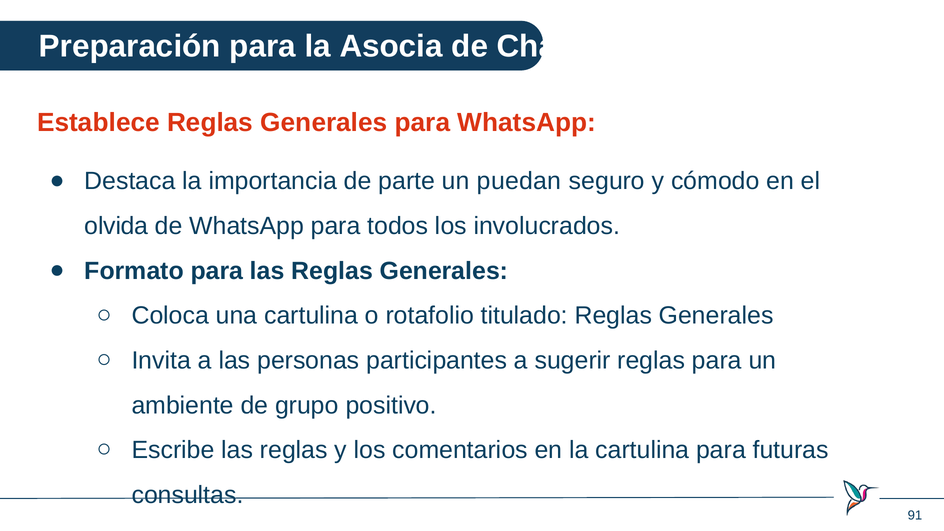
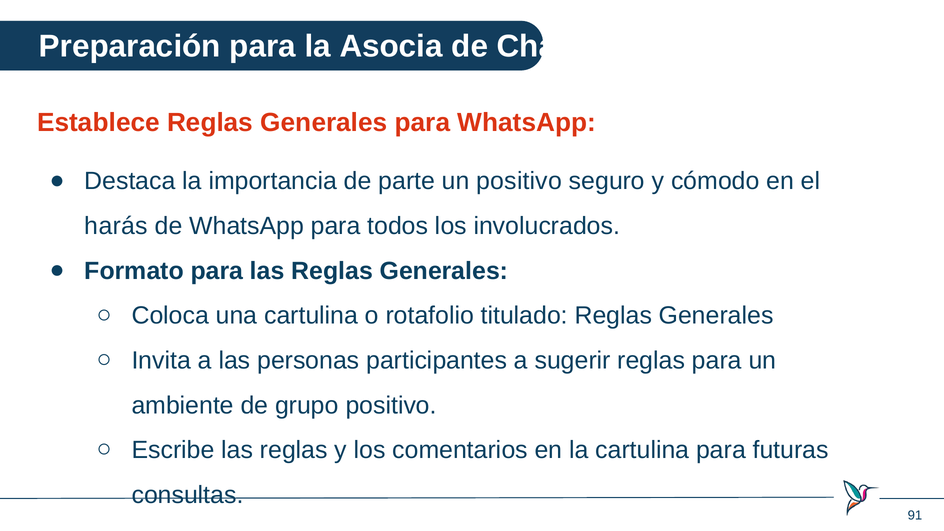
un puedan: puedan -> positivo
olvida: olvida -> harás
